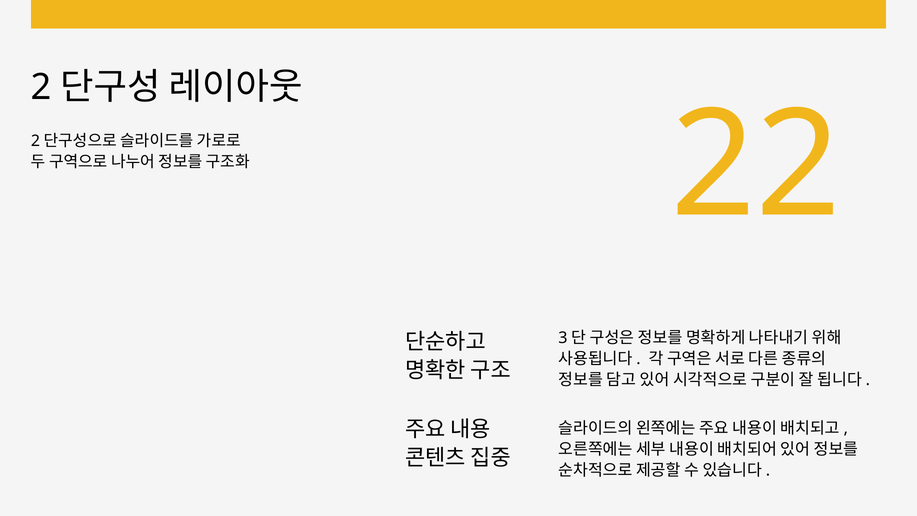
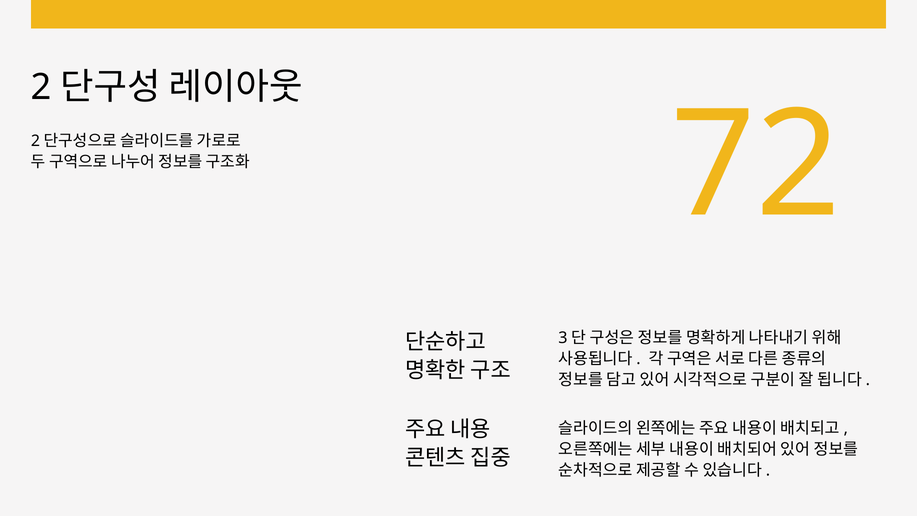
22: 22 -> 72
